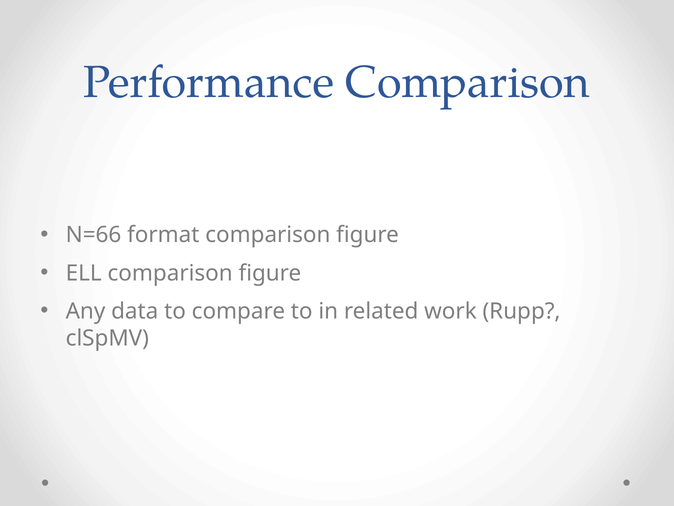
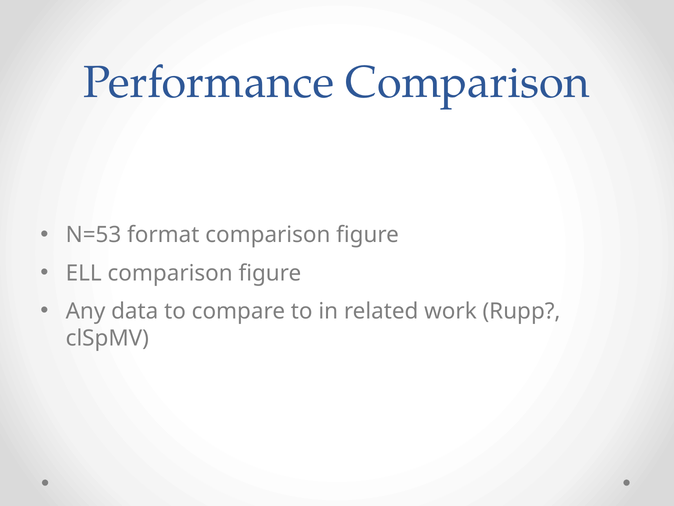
N=66: N=66 -> N=53
